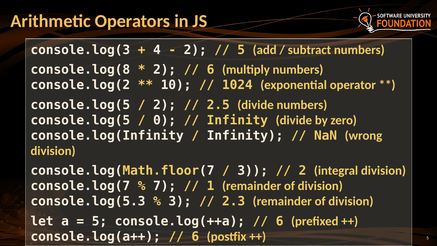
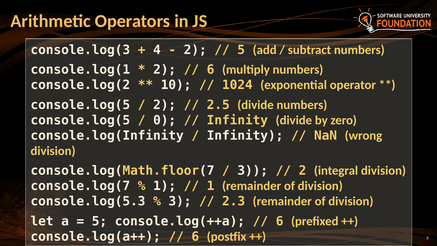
console.log(8: console.log(8 -> console.log(1
7 at (165, 186): 7 -> 1
